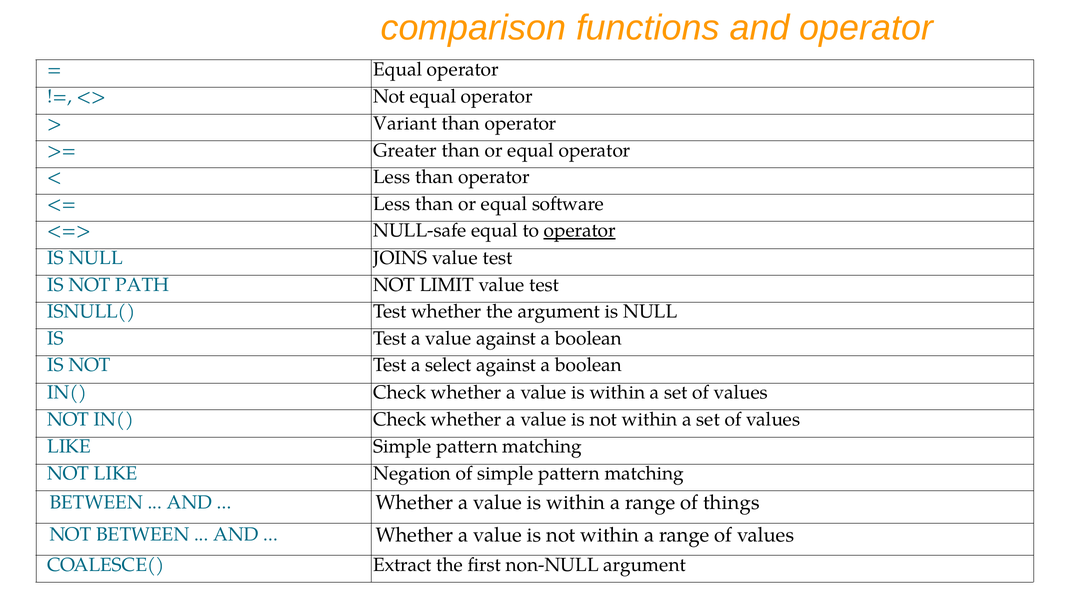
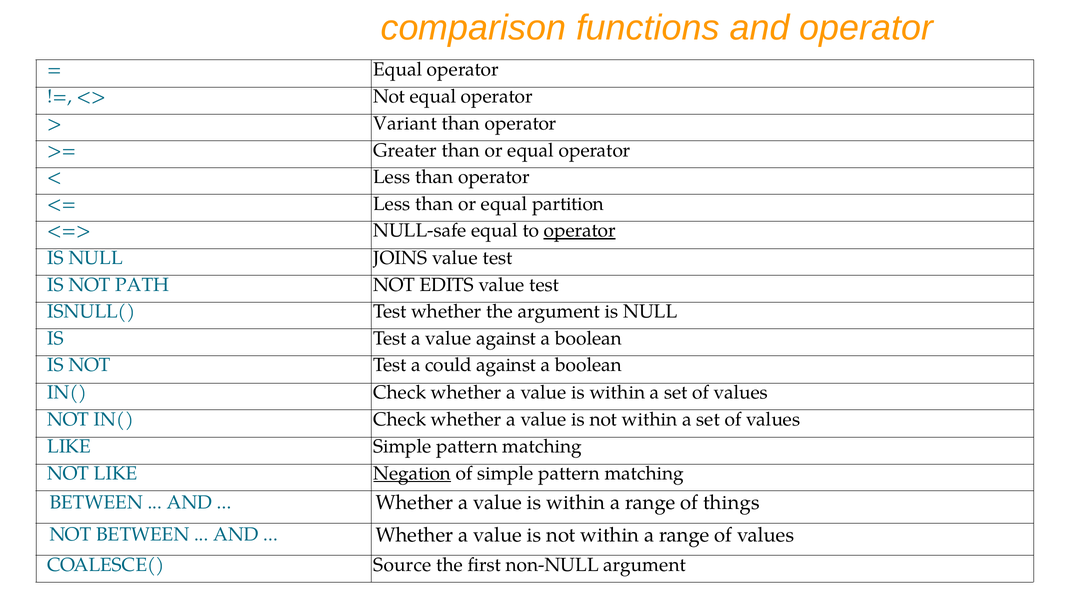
software: software -> partition
LIMIT: LIMIT -> EDITS
select: select -> could
Negation underline: none -> present
Extract: Extract -> Source
